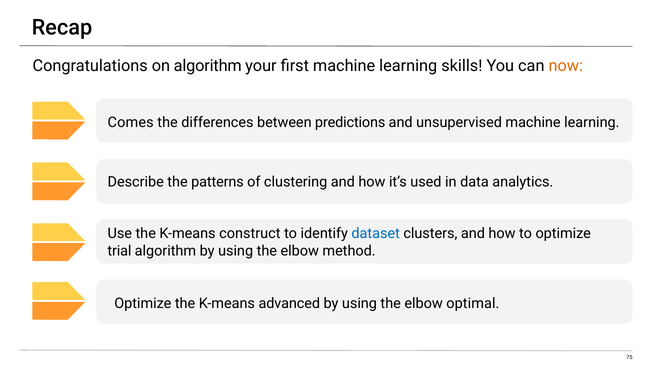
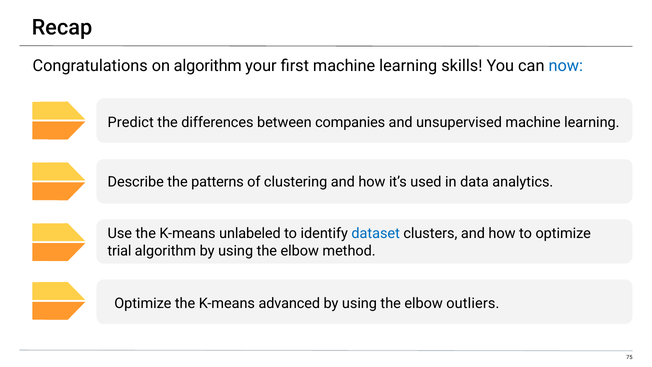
now colour: orange -> blue
Comes: Comes -> Predict
predictions: predictions -> companies
construct: construct -> unlabeled
optimal: optimal -> outliers
